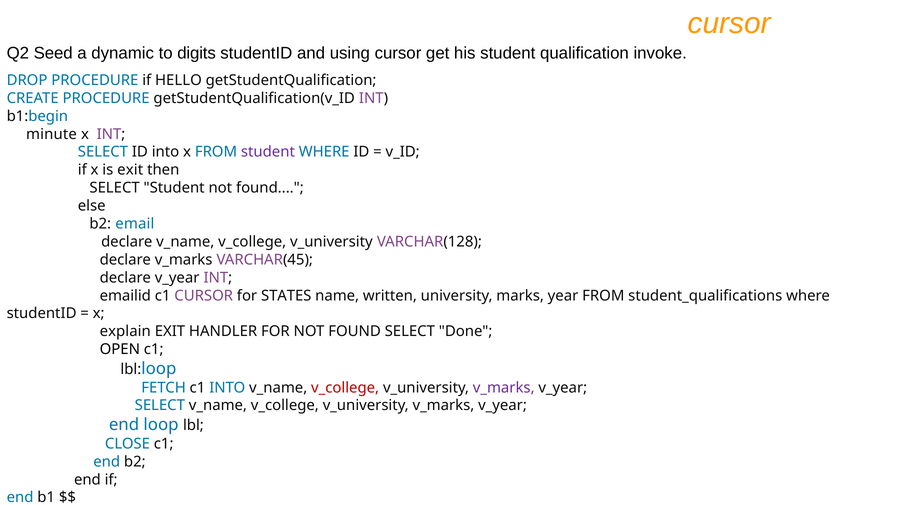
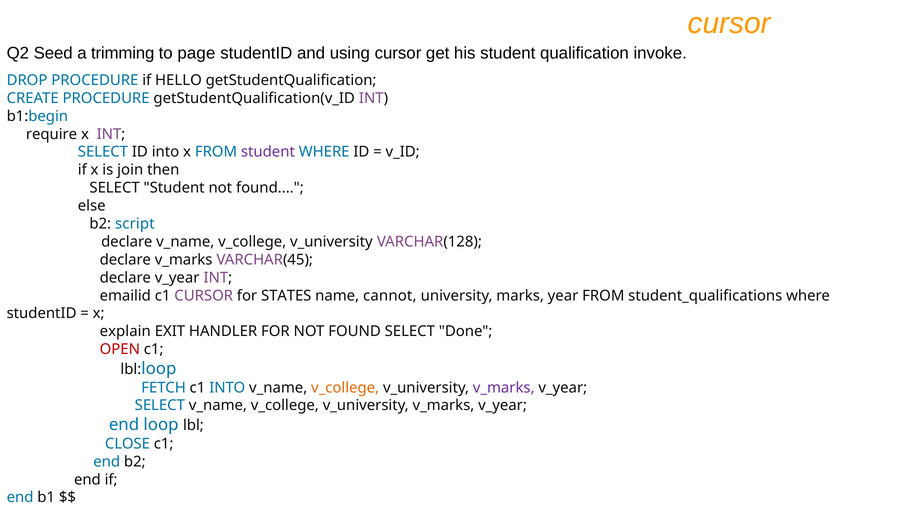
dynamic: dynamic -> trimming
digits: digits -> page
minute: minute -> require
is exit: exit -> join
email: email -> script
written: written -> cannot
OPEN colour: black -> red
v_college at (345, 388) colour: red -> orange
